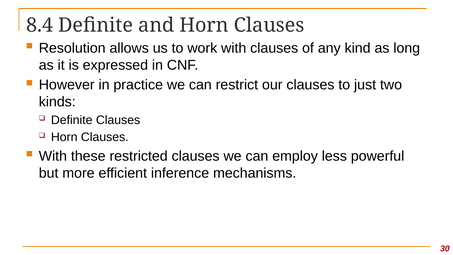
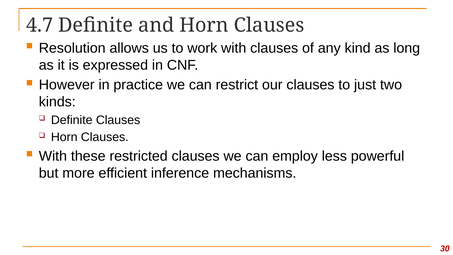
8.4: 8.4 -> 4.7
